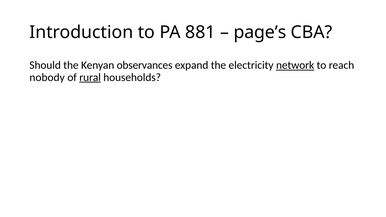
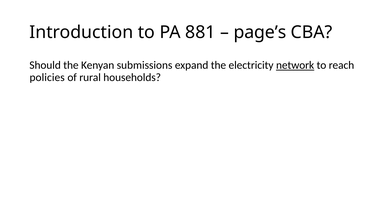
observances: observances -> submissions
nobody: nobody -> policies
rural underline: present -> none
